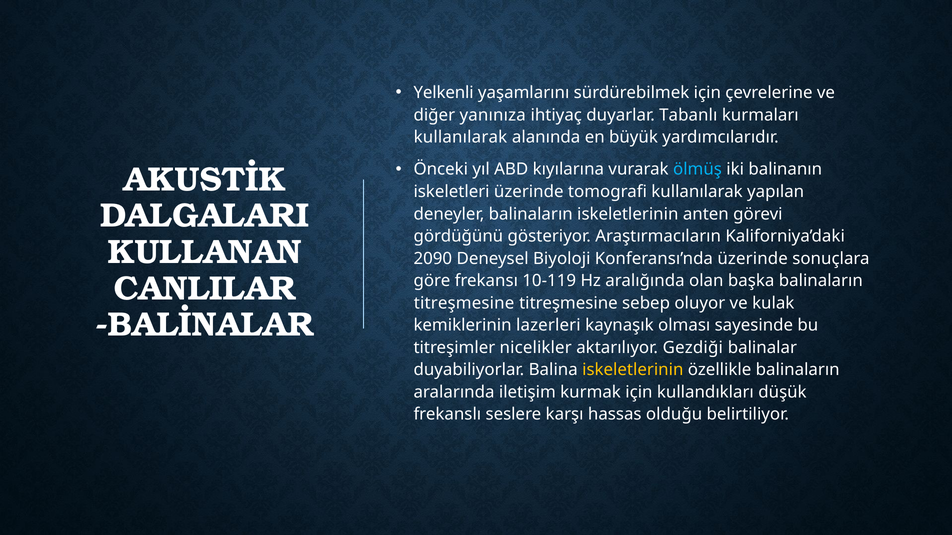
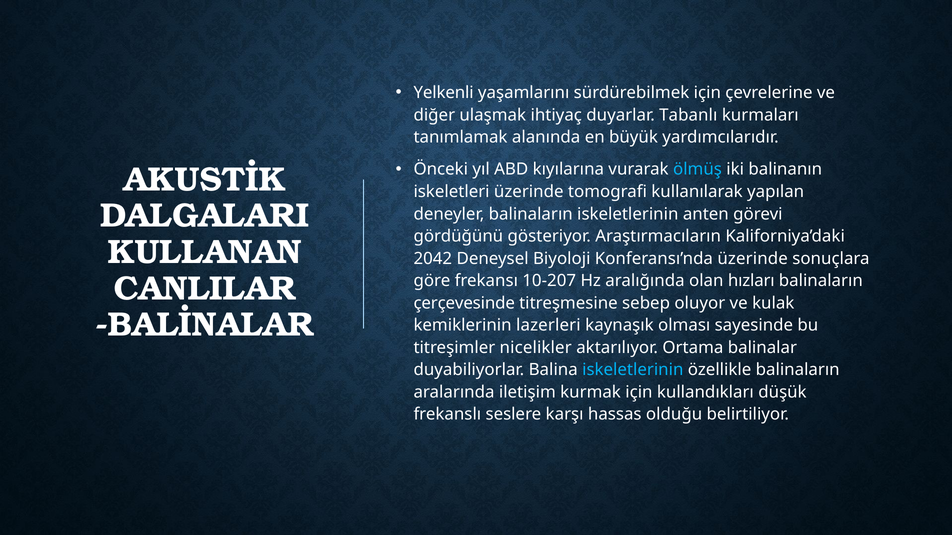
yanınıza: yanınıza -> ulaşmak
kullanılarak at (460, 137): kullanılarak -> tanımlamak
2090: 2090 -> 2042
10-119: 10-119 -> 10-207
başka: başka -> hızları
titreşmesine at (464, 303): titreşmesine -> çerçevesinde
Gezdiği: Gezdiği -> Ortama
iskeletlerinin at (633, 370) colour: yellow -> light blue
